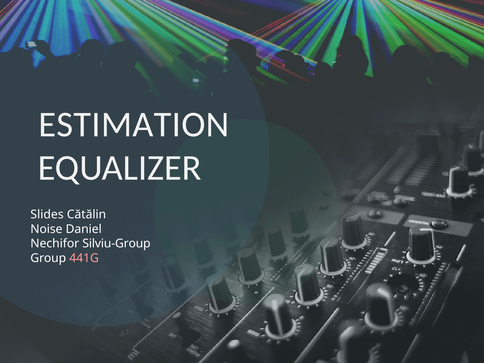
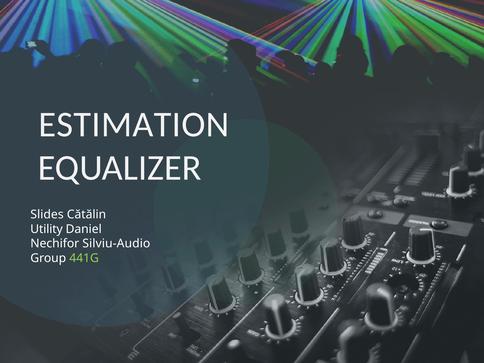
Noise: Noise -> Utility
Silviu-Group: Silviu-Group -> Silviu-Audio
441G colour: pink -> light green
